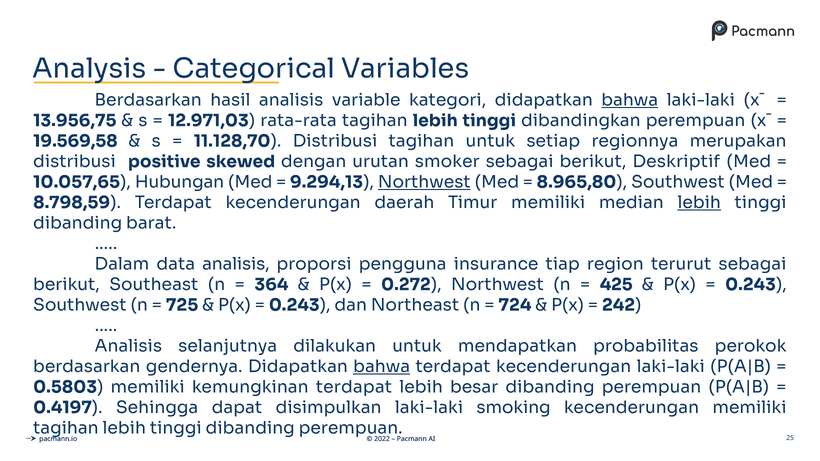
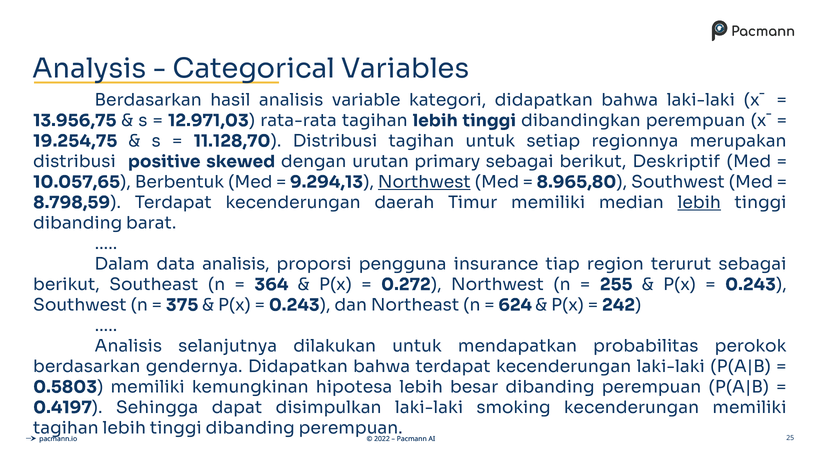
bahwa at (630, 100) underline: present -> none
19.569,58: 19.569,58 -> 19.254,75
smoker: smoker -> primary
Hubungan: Hubungan -> Berbentuk
425: 425 -> 255
725: 725 -> 375
724: 724 -> 624
bahwa at (382, 367) underline: present -> none
kemungkinan terdapat: terdapat -> hipotesa
